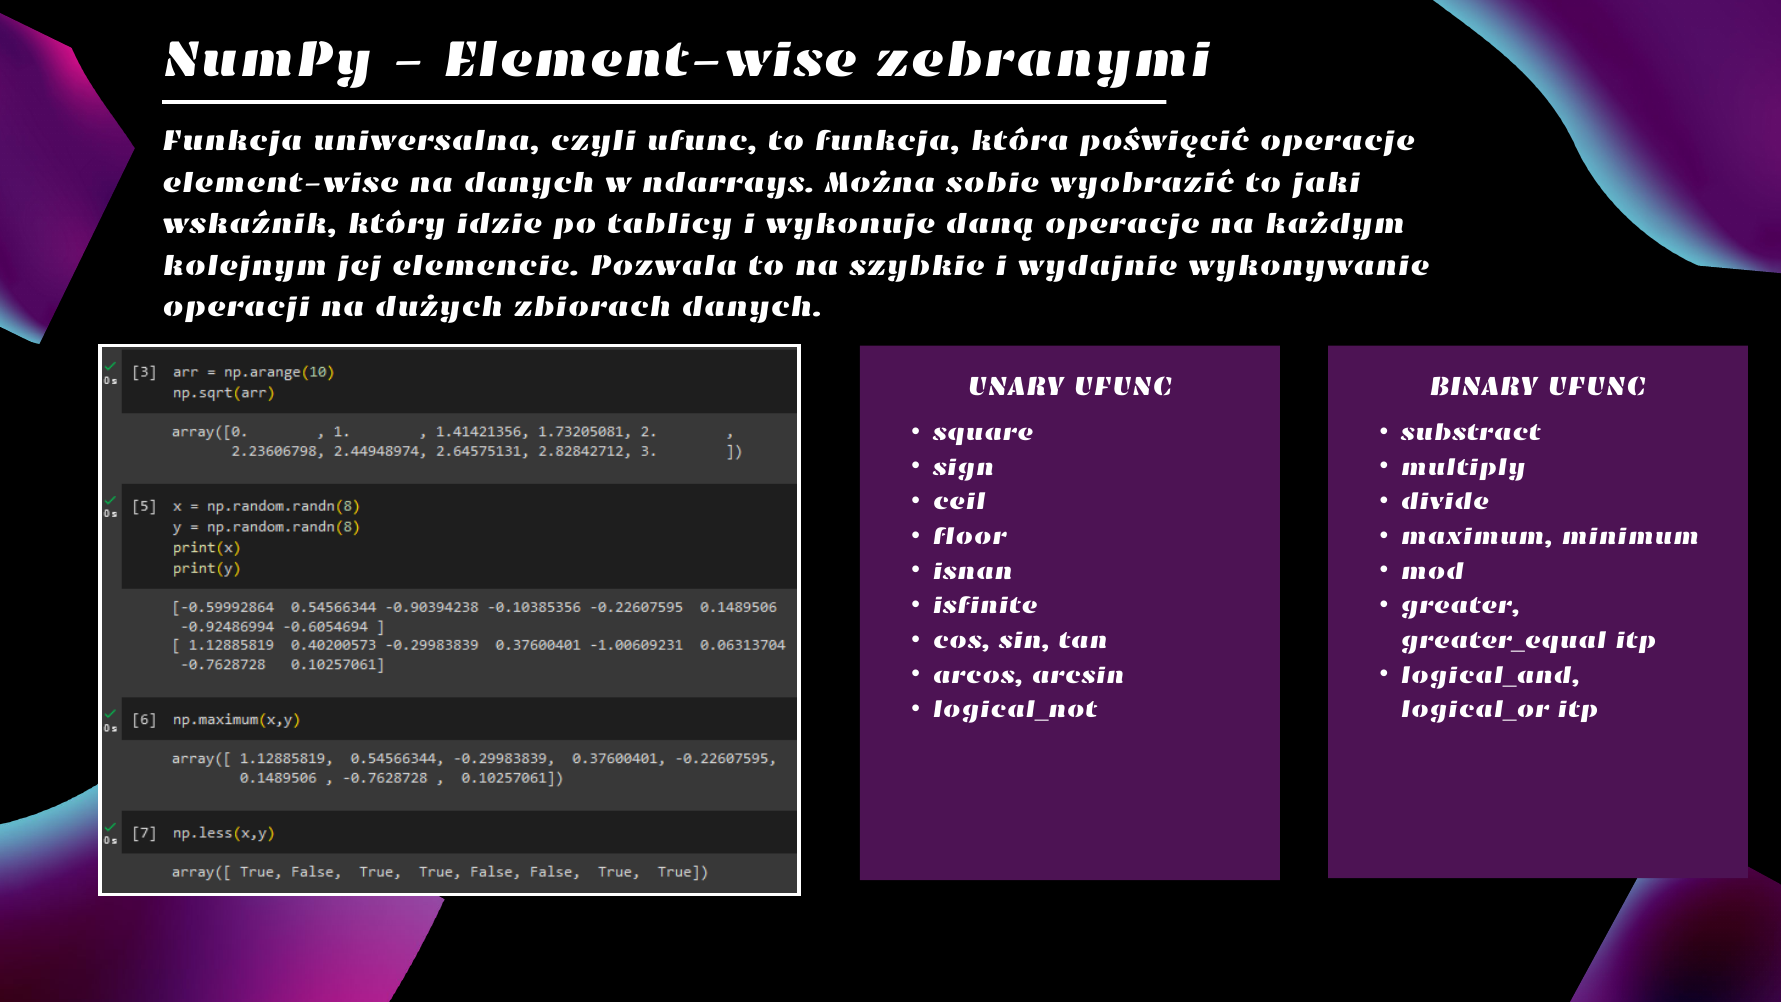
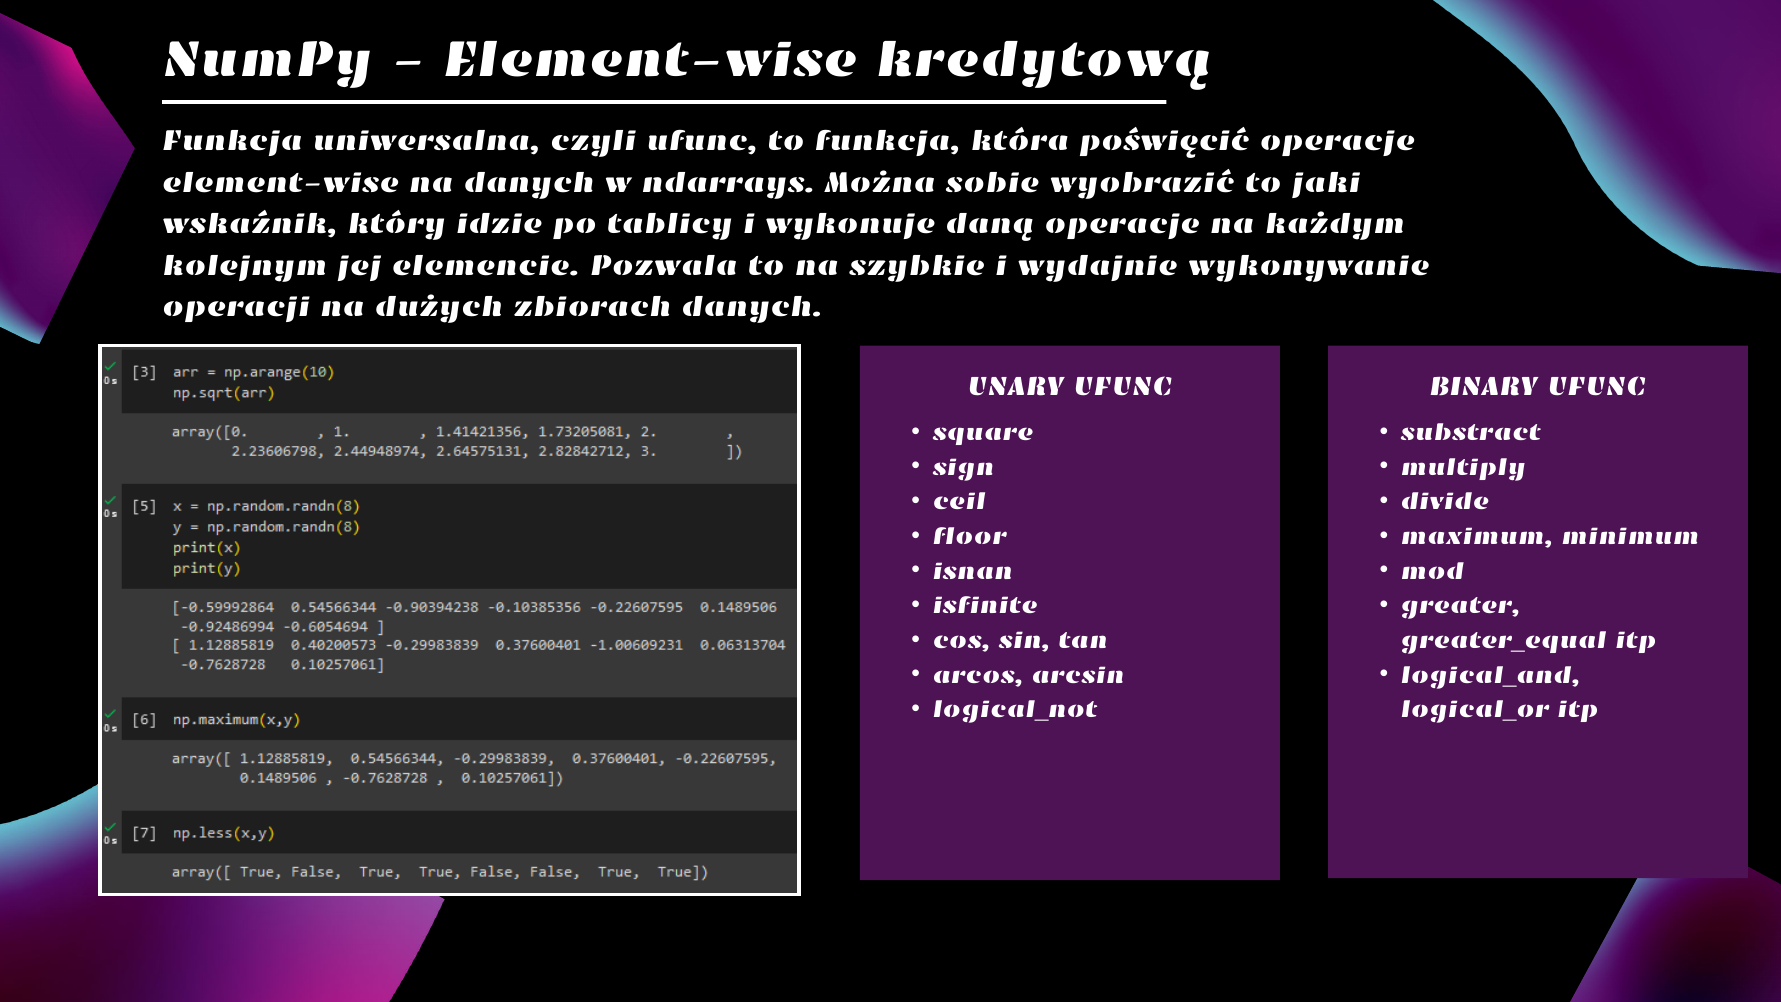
zebranymi: zebranymi -> kredytową
